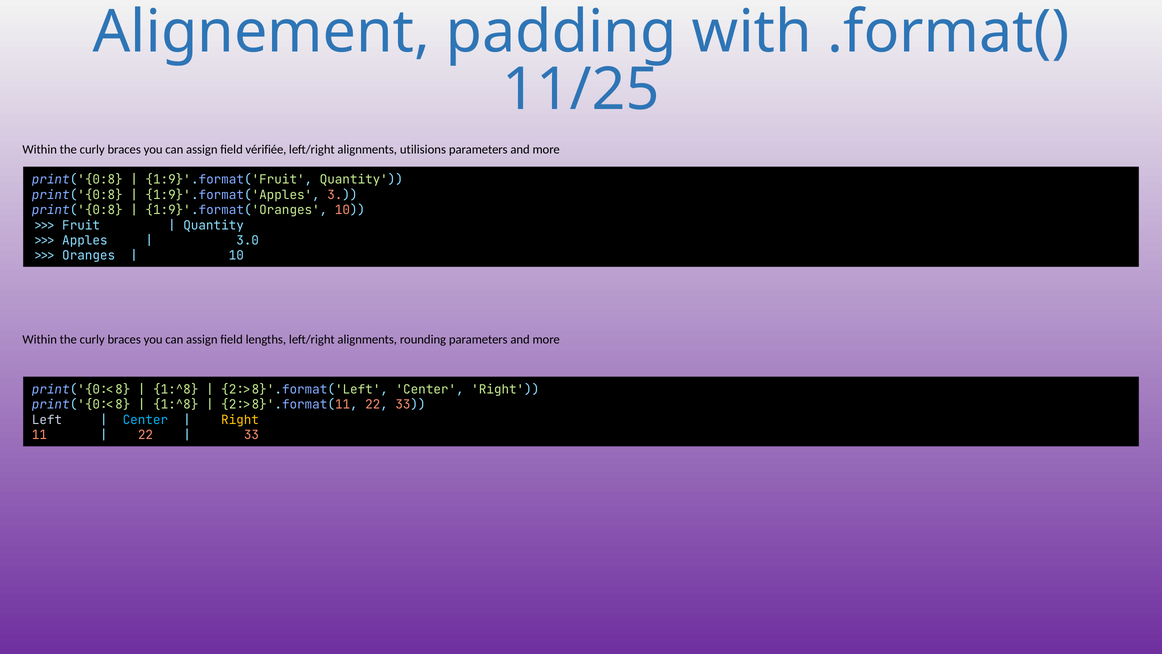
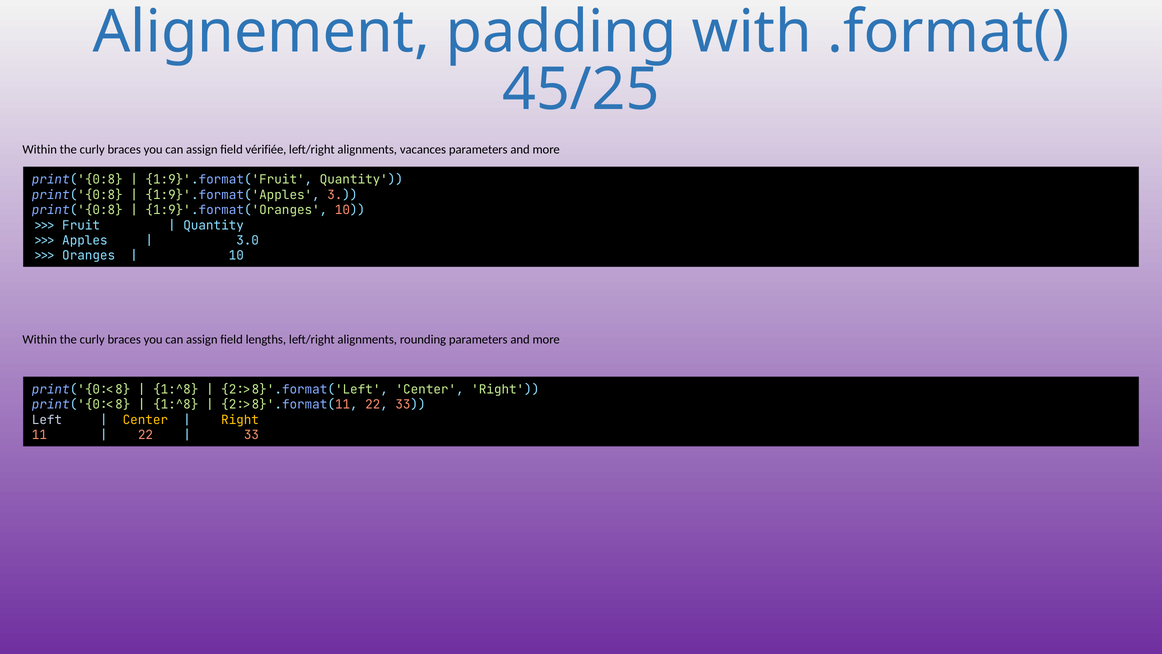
11/25: 11/25 -> 45/25
utilisions: utilisions -> vacances
Center at (145, 420) colour: light blue -> yellow
